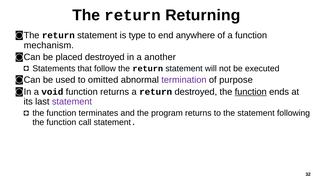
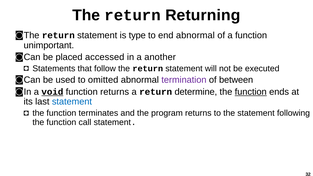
end anywhere: anywhere -> abnormal
mechanism: mechanism -> unimportant
placed destroyed: destroyed -> accessed
purpose: purpose -> between
void underline: none -> present
return destroyed: destroyed -> determine
statement at (72, 102) colour: purple -> blue
